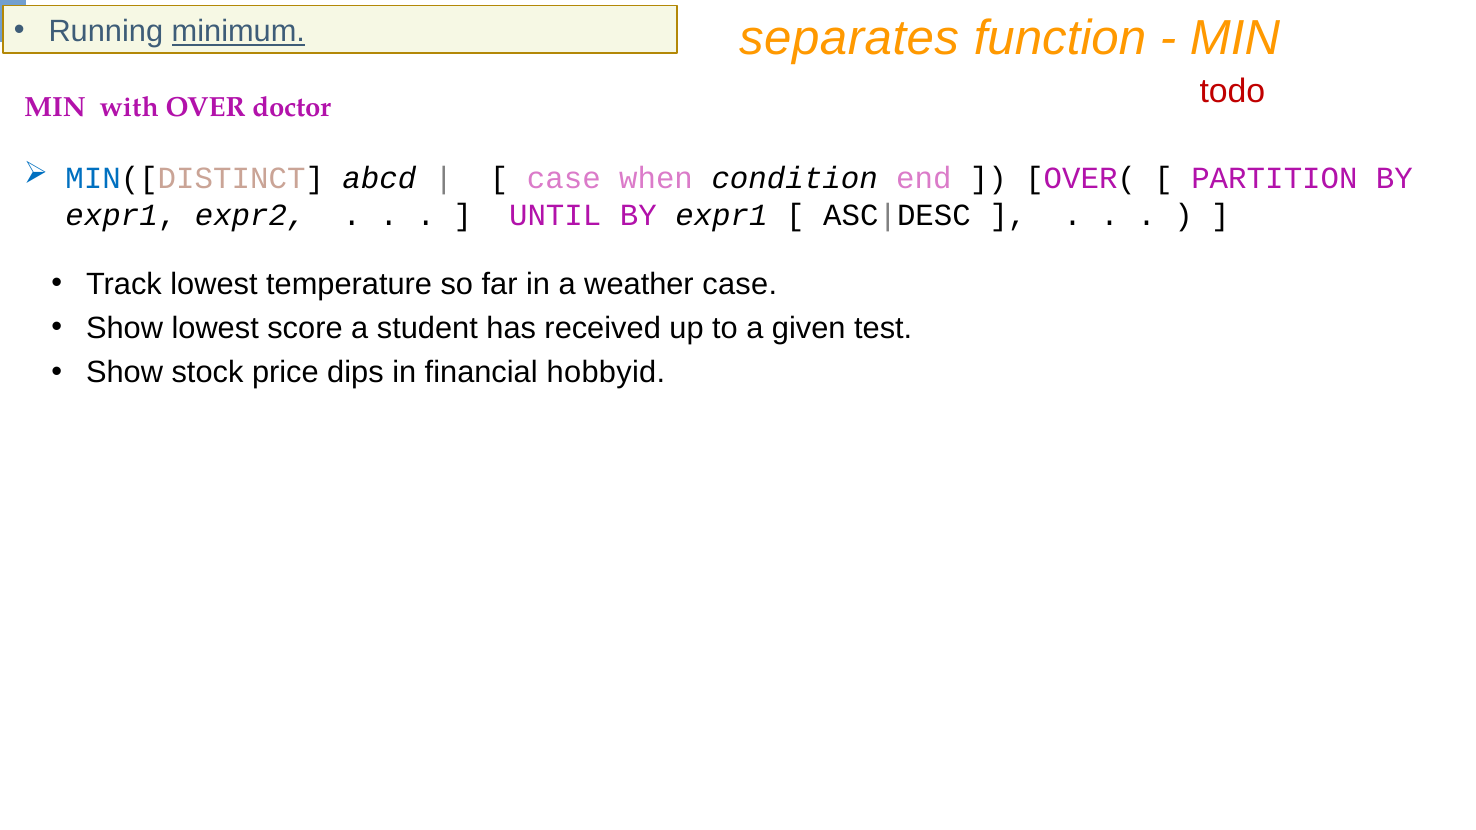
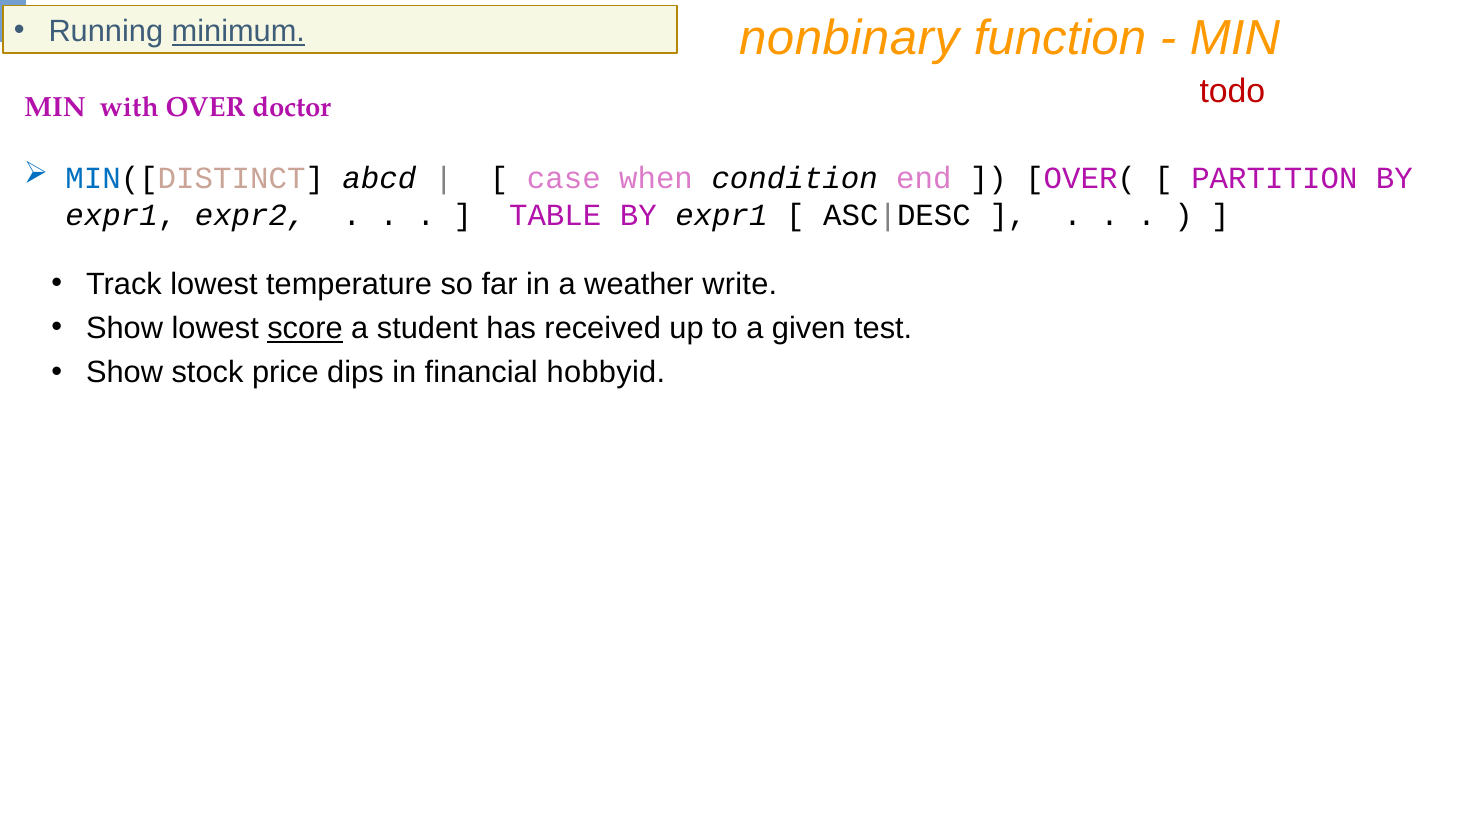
separates: separates -> nonbinary
UNTIL: UNTIL -> TABLE
weather case: case -> write
score underline: none -> present
